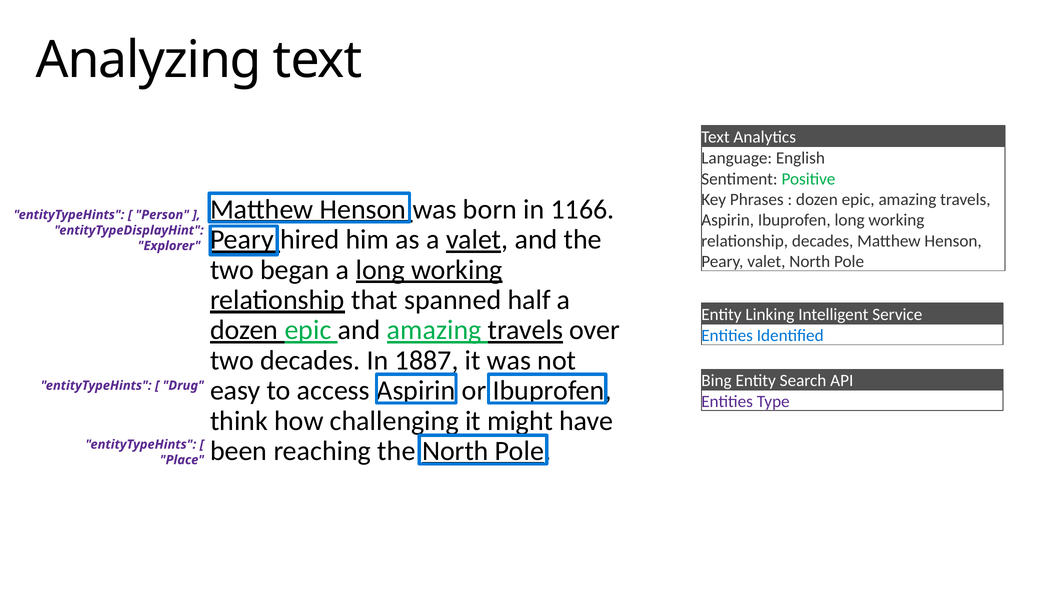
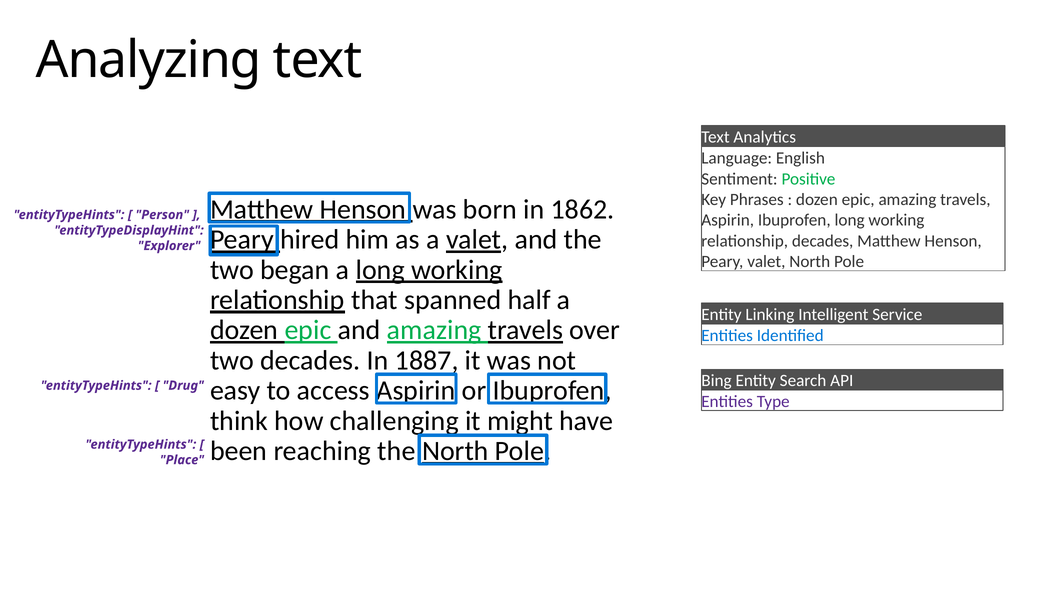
1166: 1166 -> 1862
